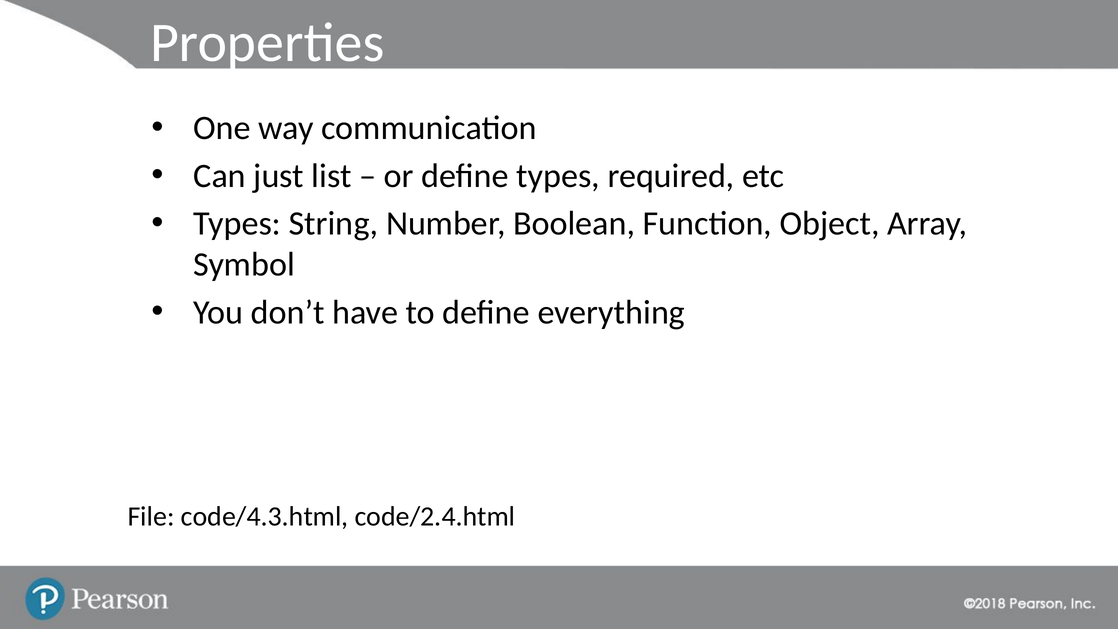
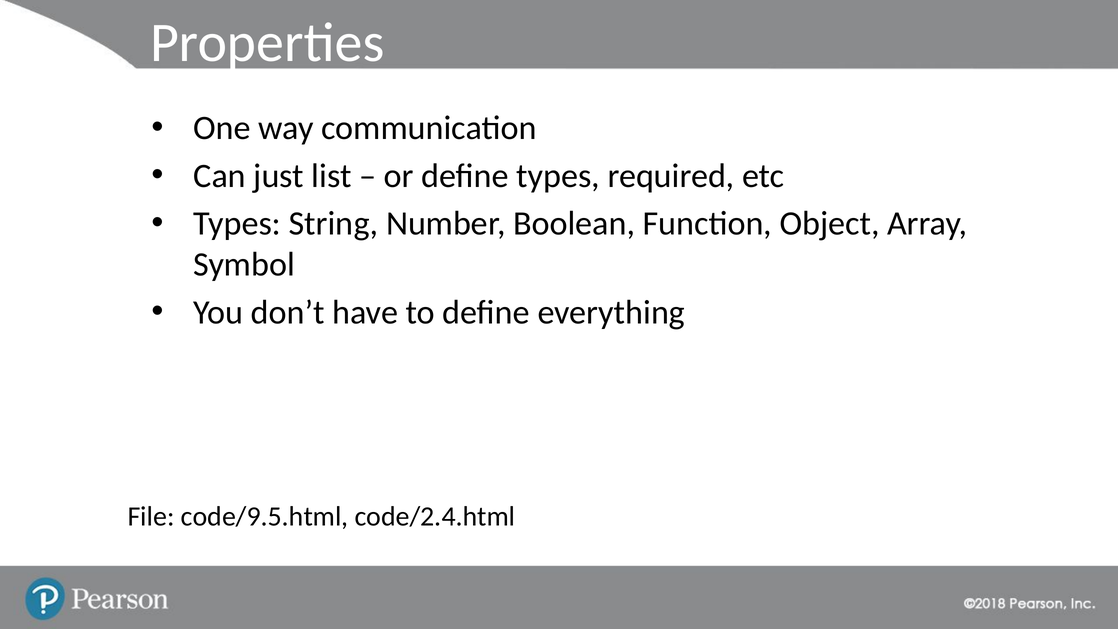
code/4.3.html: code/4.3.html -> code/9.5.html
